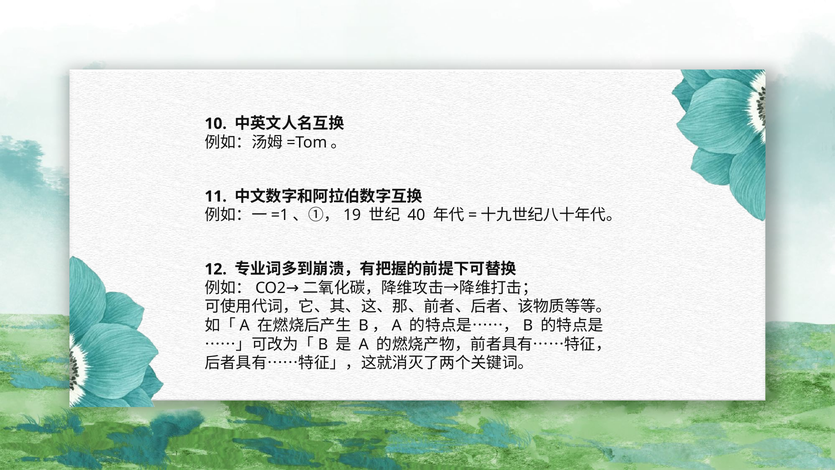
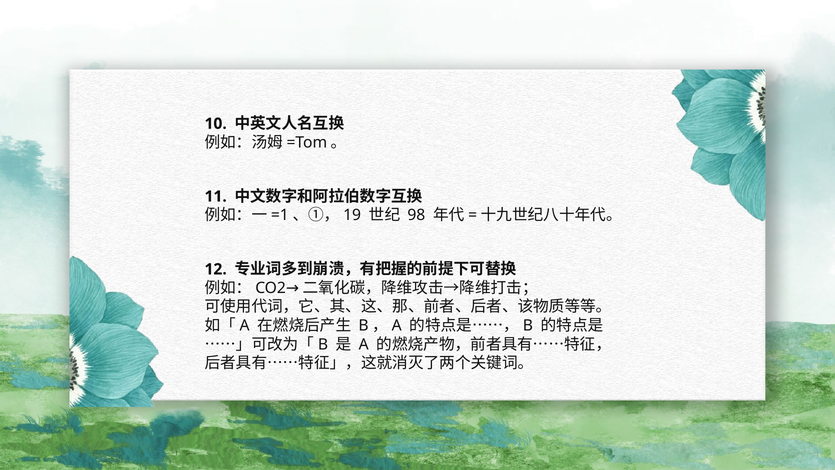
40: 40 -> 98
